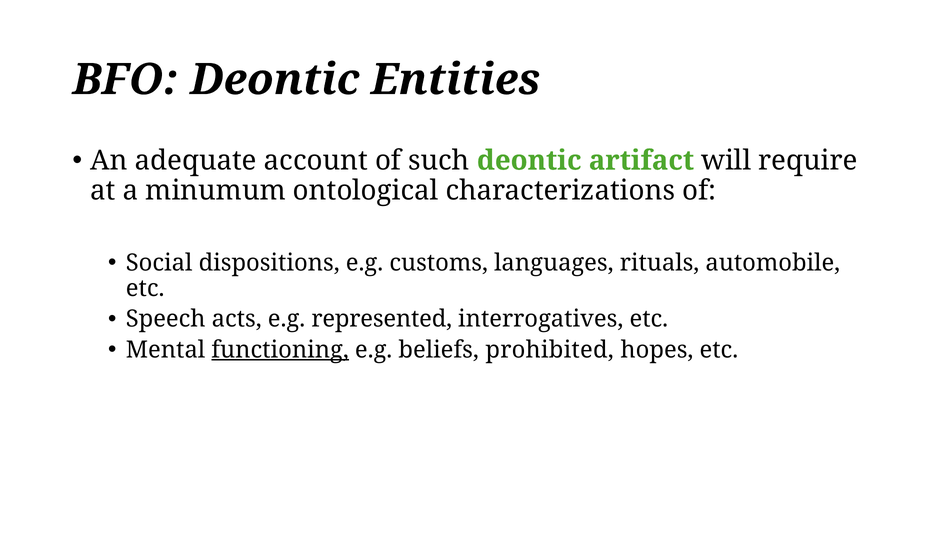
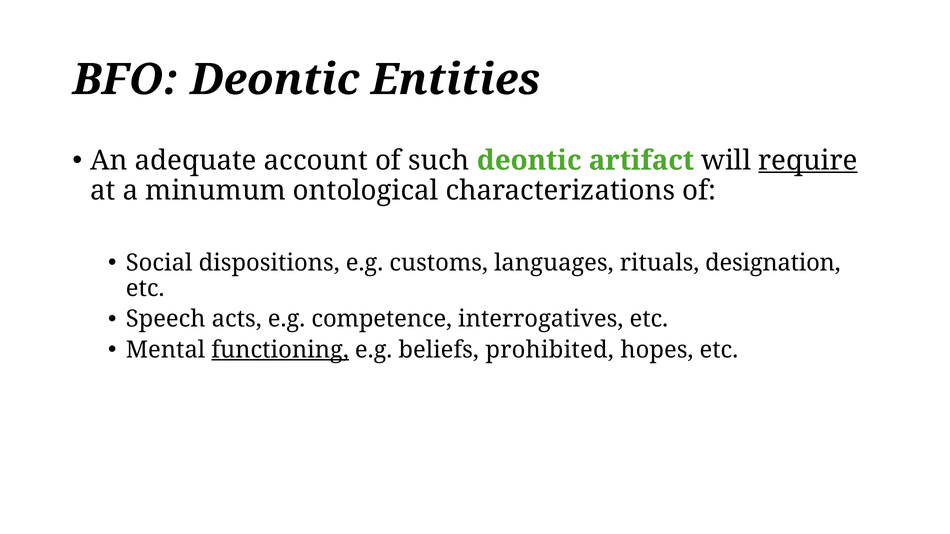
require underline: none -> present
automobile: automobile -> designation
represented: represented -> competence
